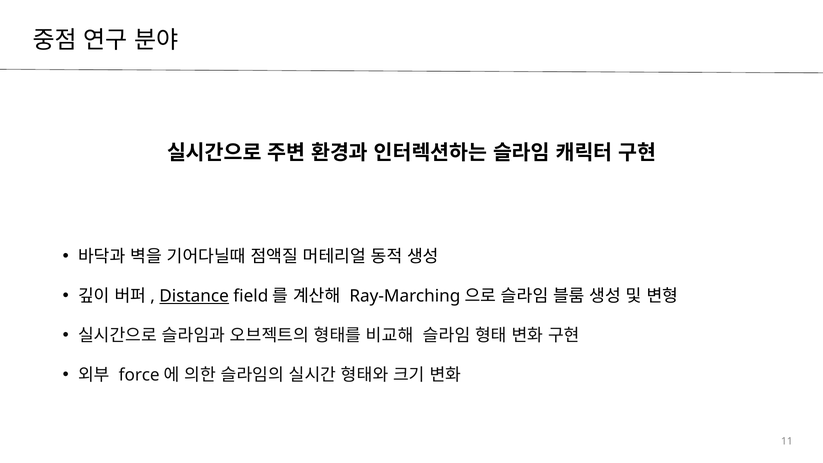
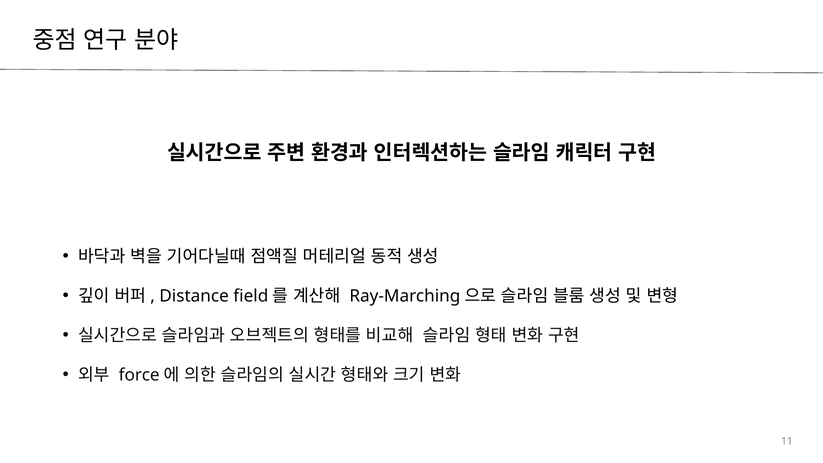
Distance underline: present -> none
